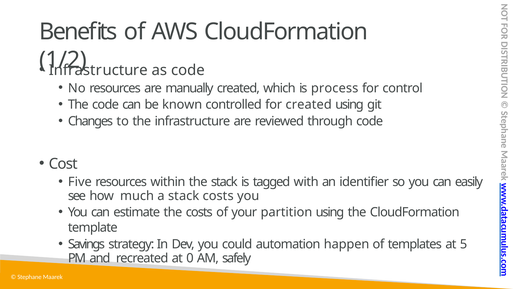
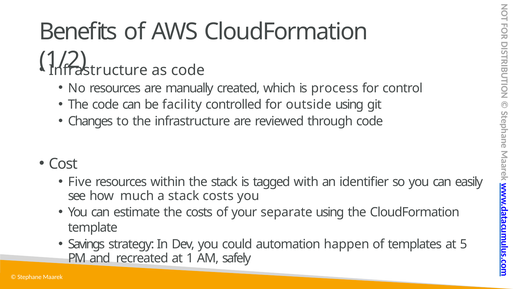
known: known -> facility
for created: created -> outside
partition: partition -> separate
0: 0 -> 1
